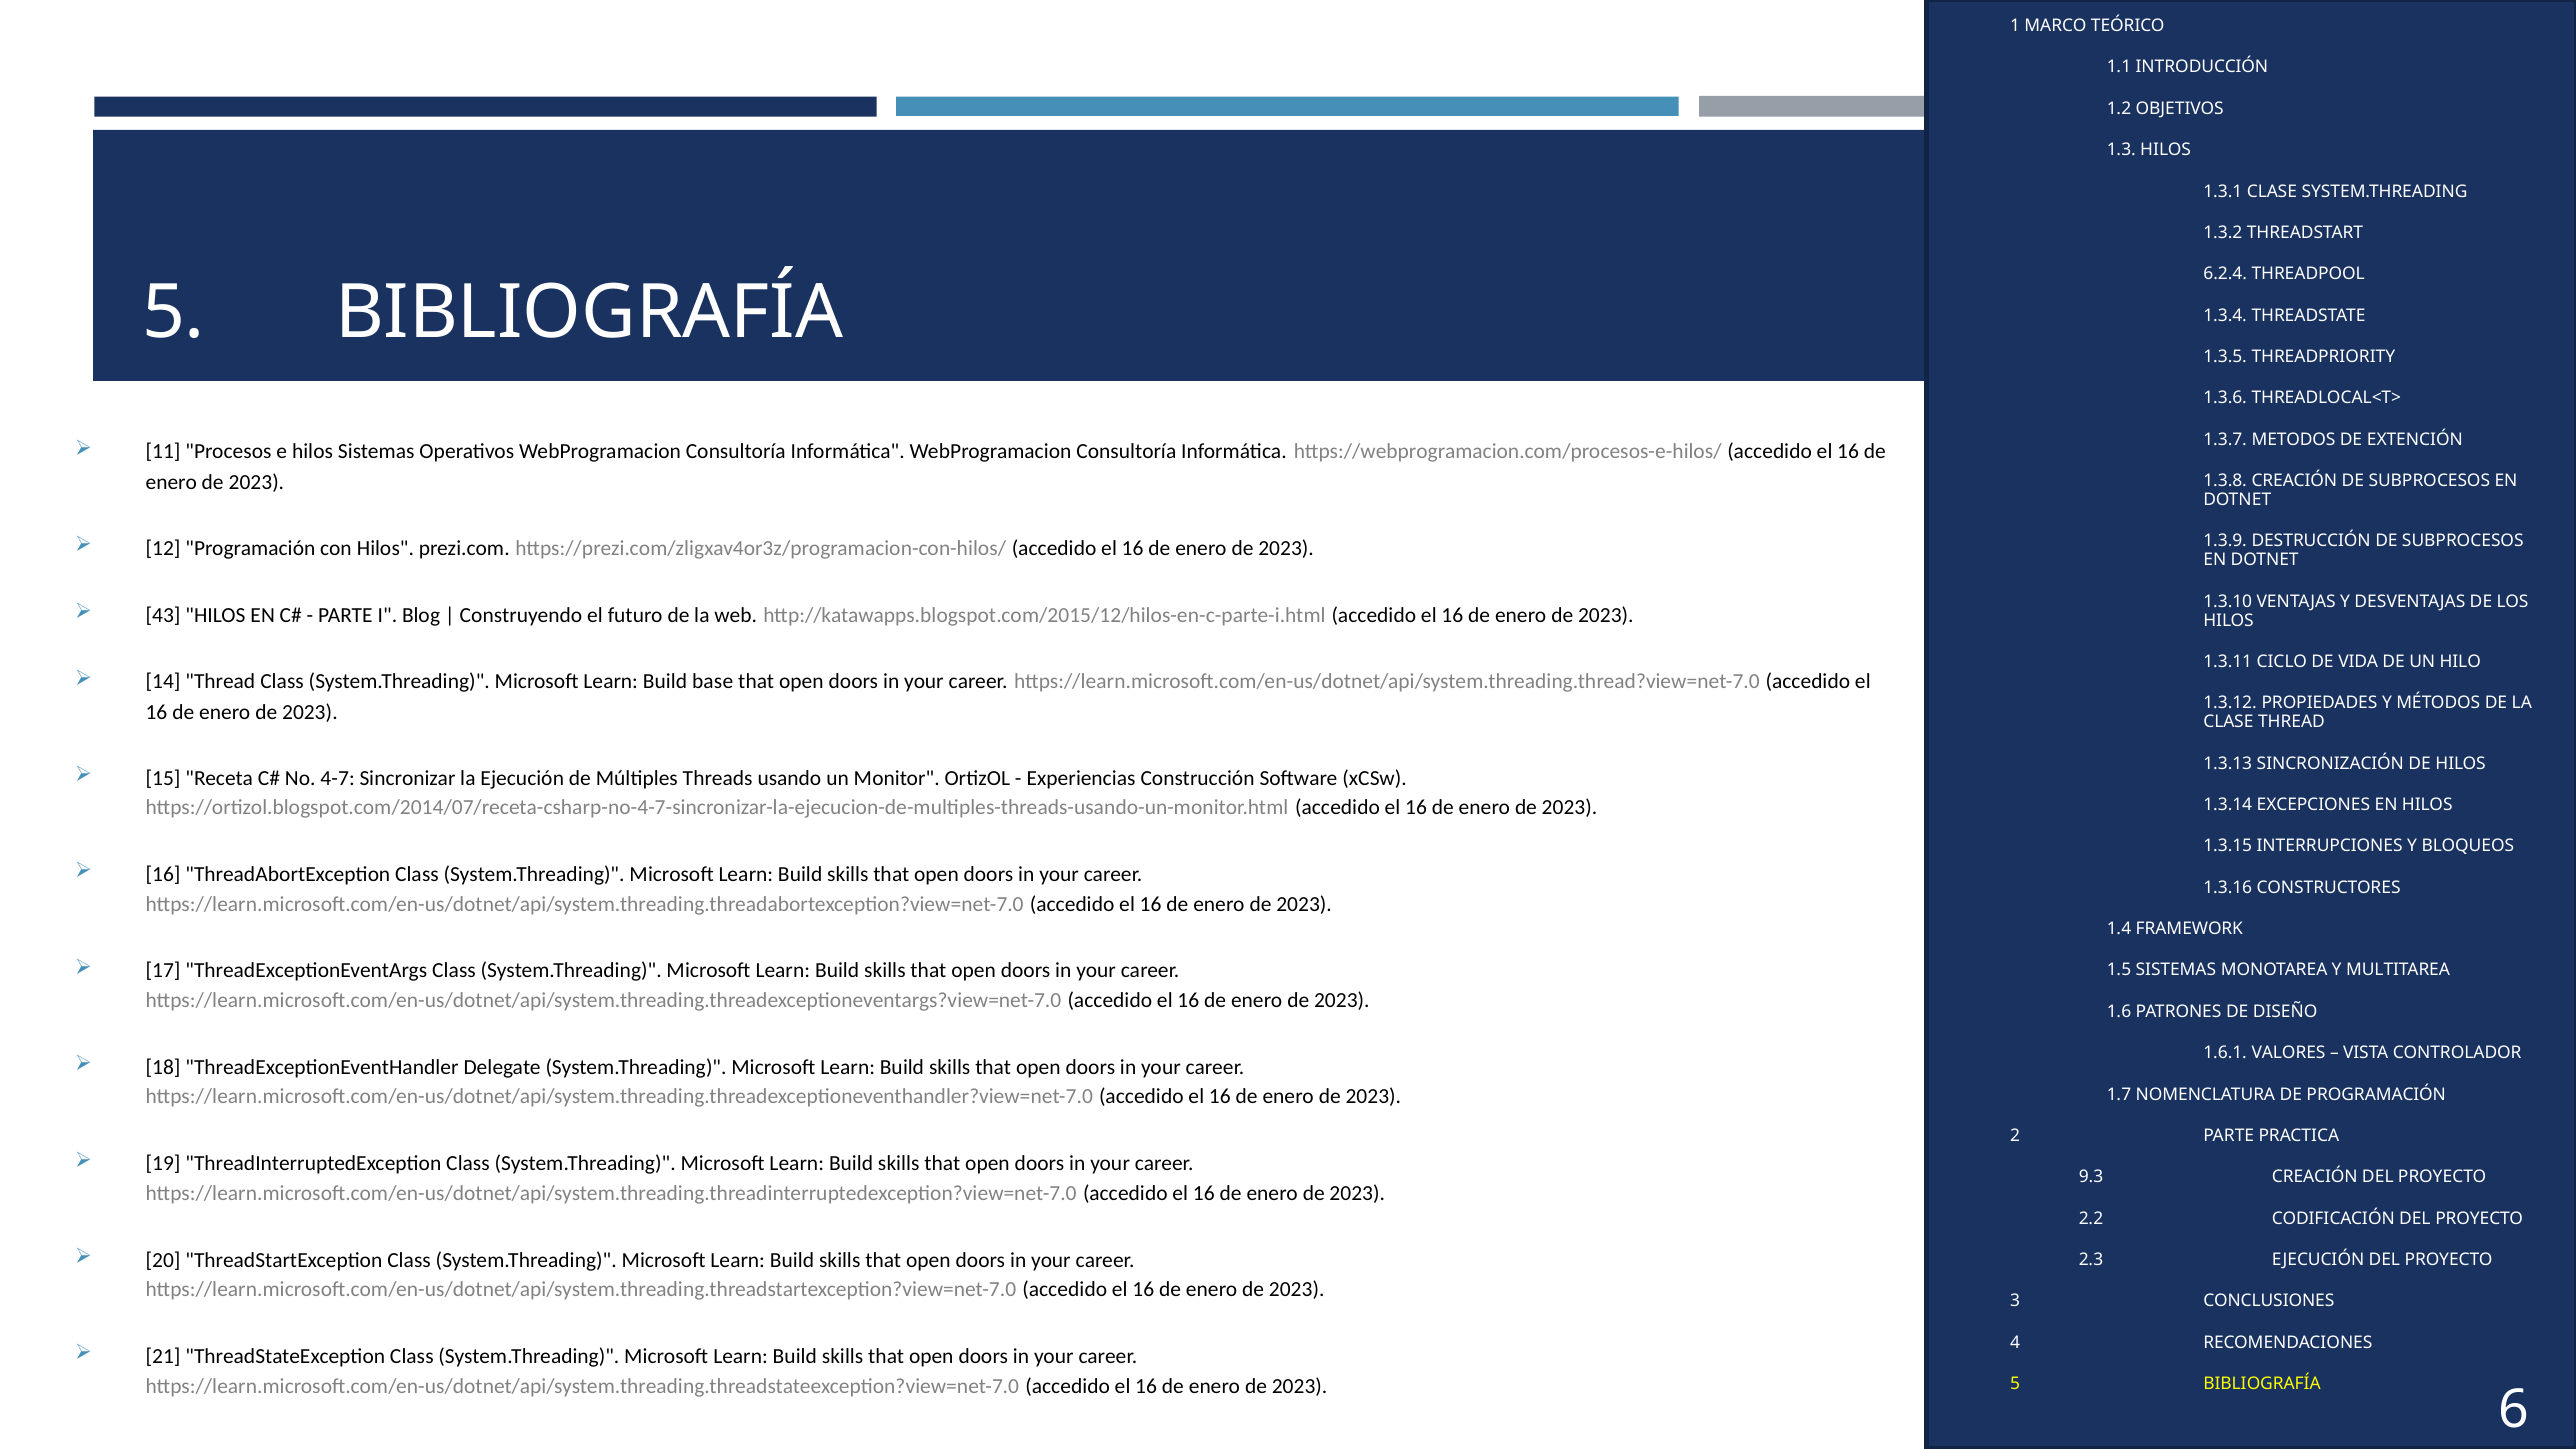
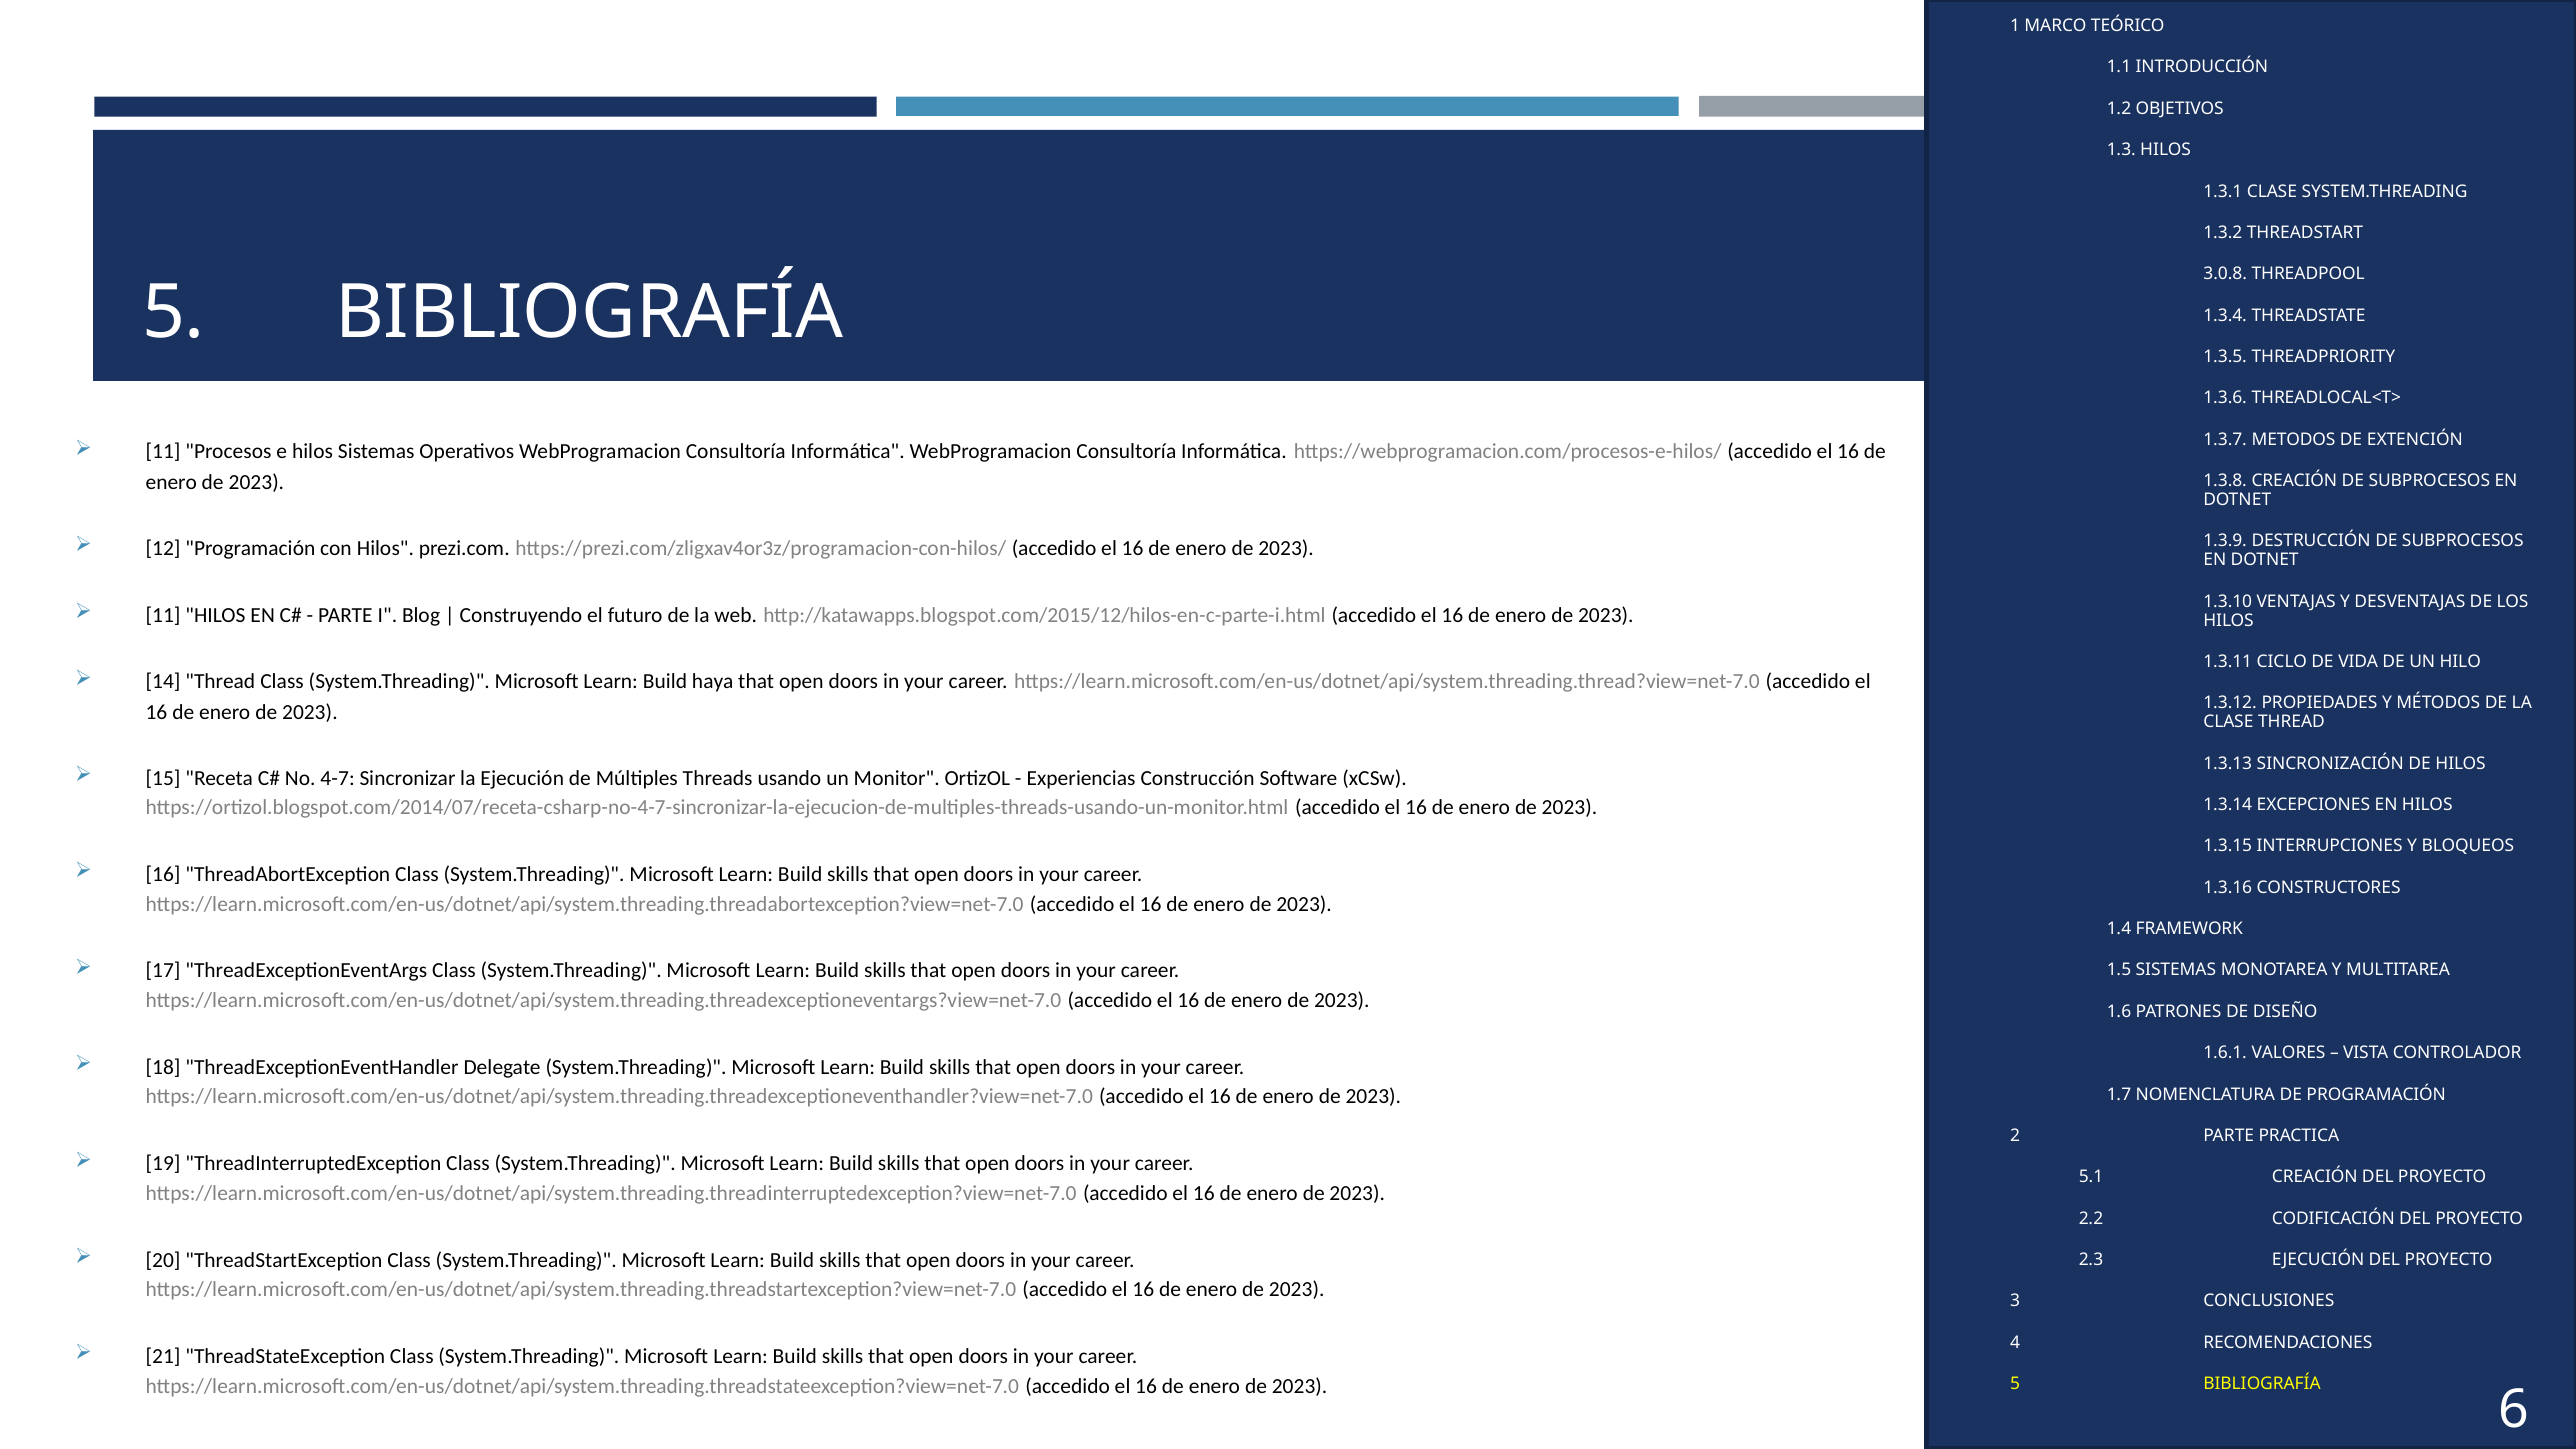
6.2.4: 6.2.4 -> 3.0.8
43 at (163, 615): 43 -> 11
base: base -> haya
9.3: 9.3 -> 5.1
